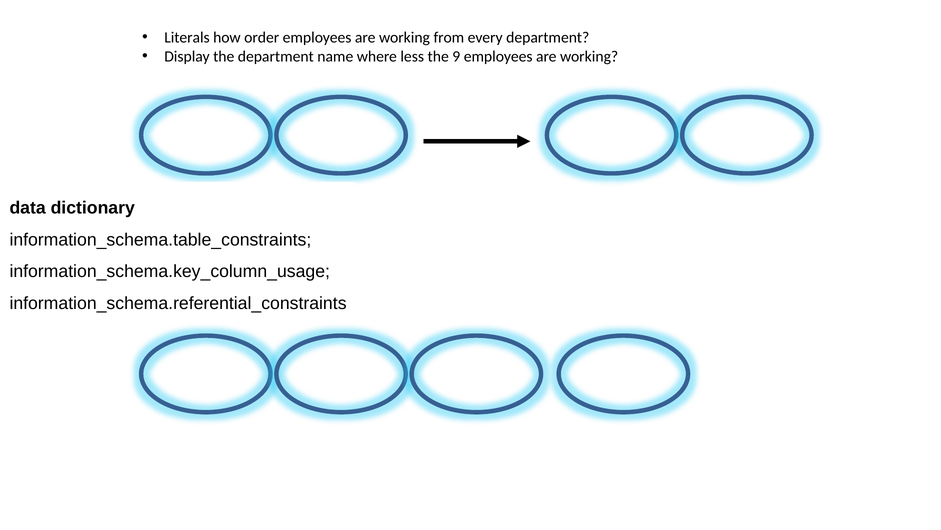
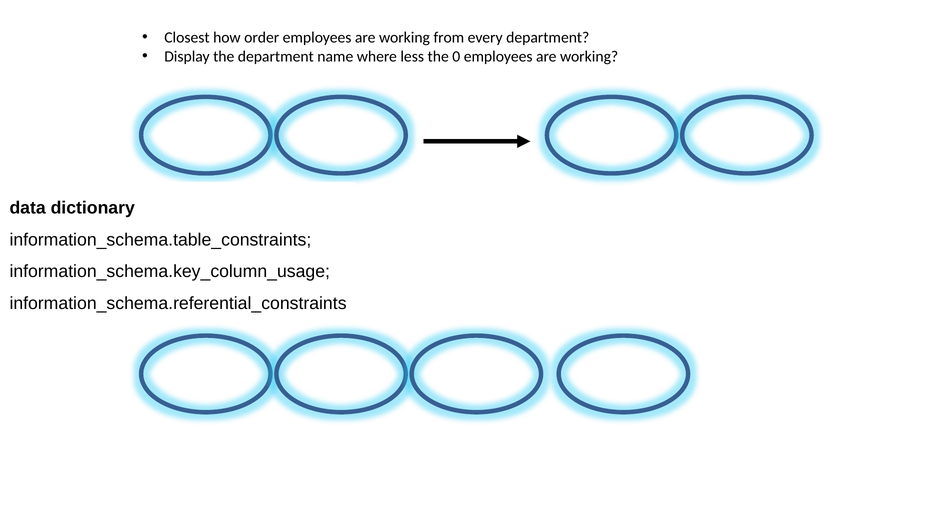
Literals: Literals -> Closest
9: 9 -> 0
